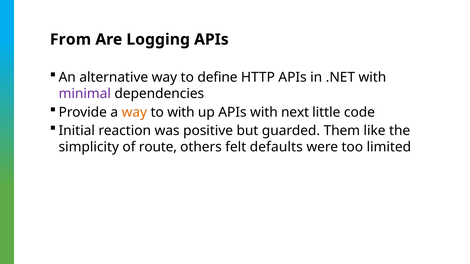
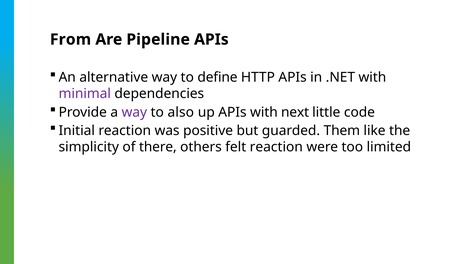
Logging: Logging -> Pipeline
way at (134, 112) colour: orange -> purple
to with: with -> also
route: route -> there
felt defaults: defaults -> reaction
